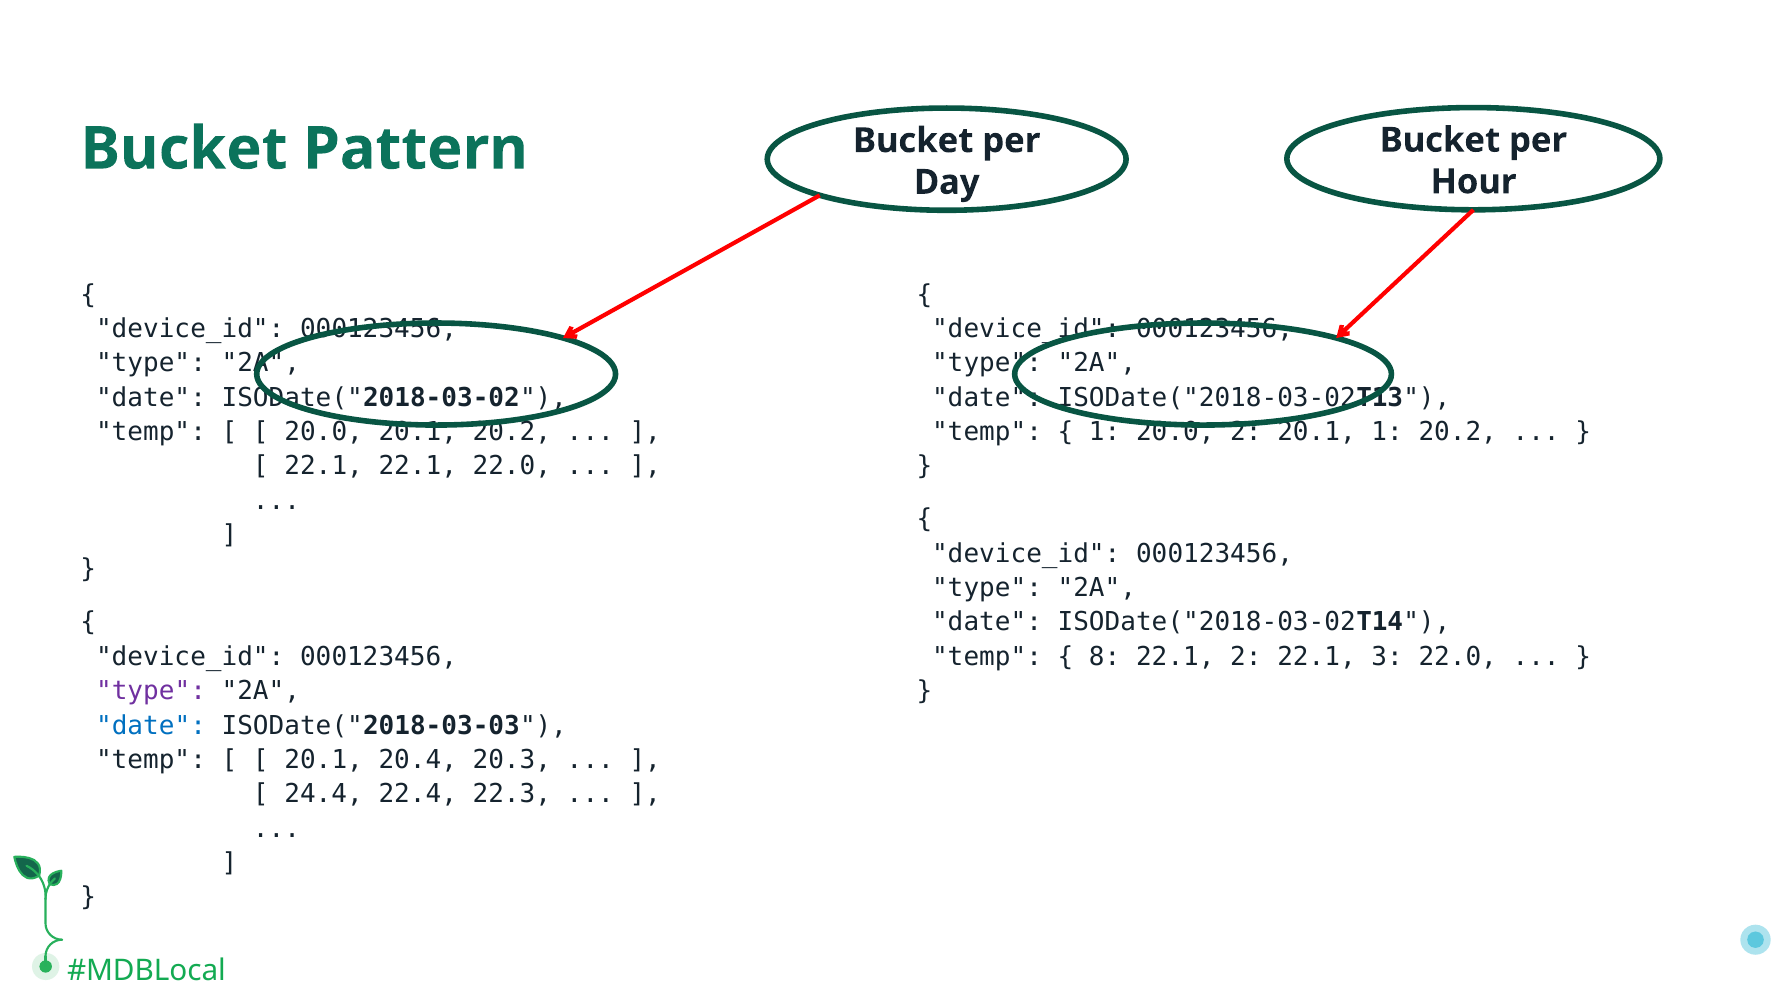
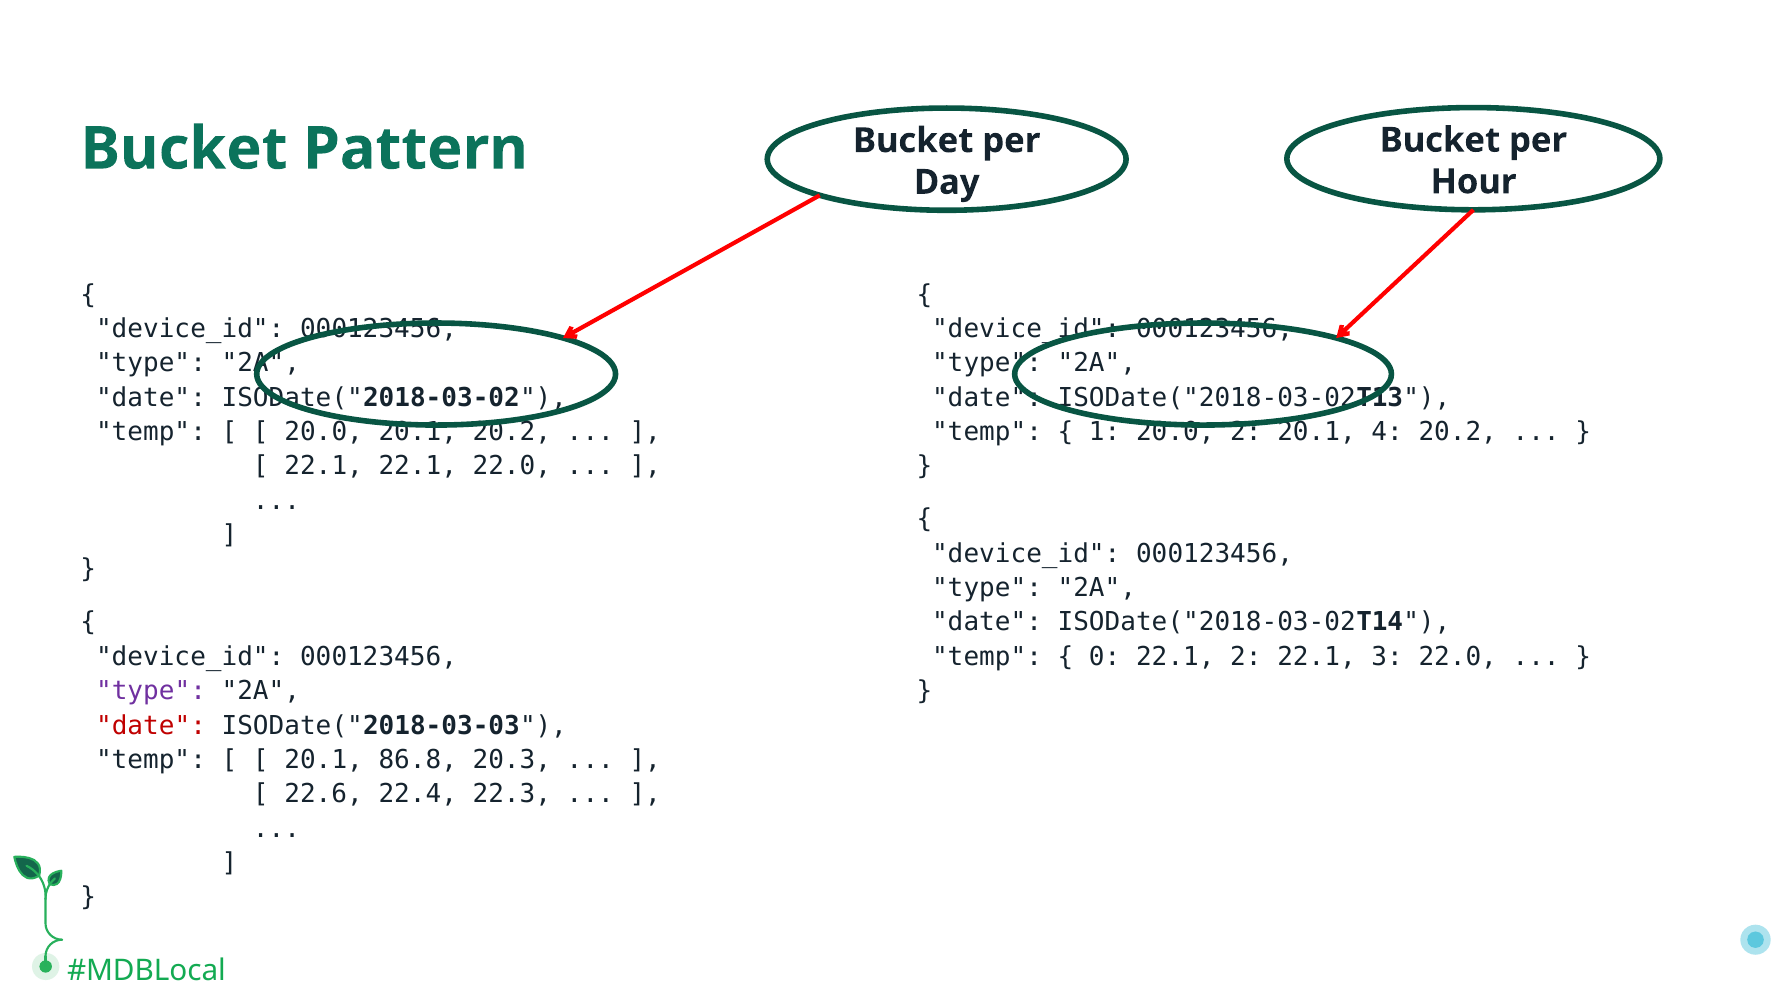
20.1 1: 1 -> 4
8: 8 -> 0
date at (151, 725) colour: blue -> red
20.4: 20.4 -> 86.8
24.4: 24.4 -> 22.6
